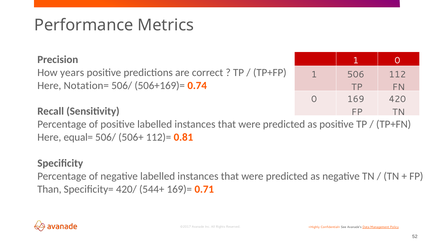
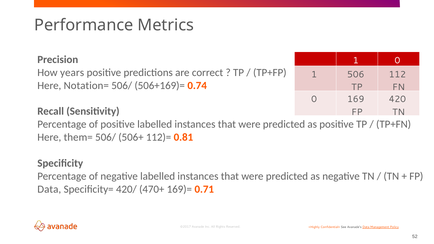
equal=: equal= -> them=
Than at (49, 189): Than -> Data
544+: 544+ -> 470+
